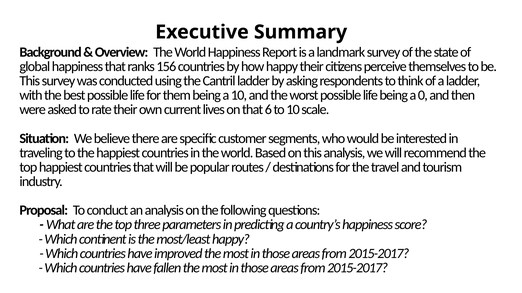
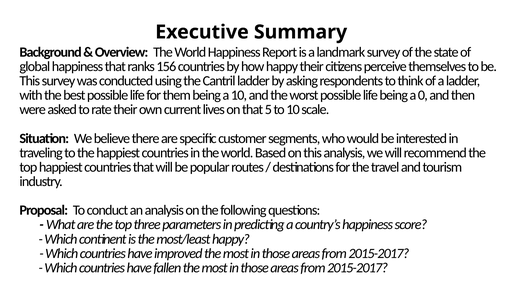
6: 6 -> 5
